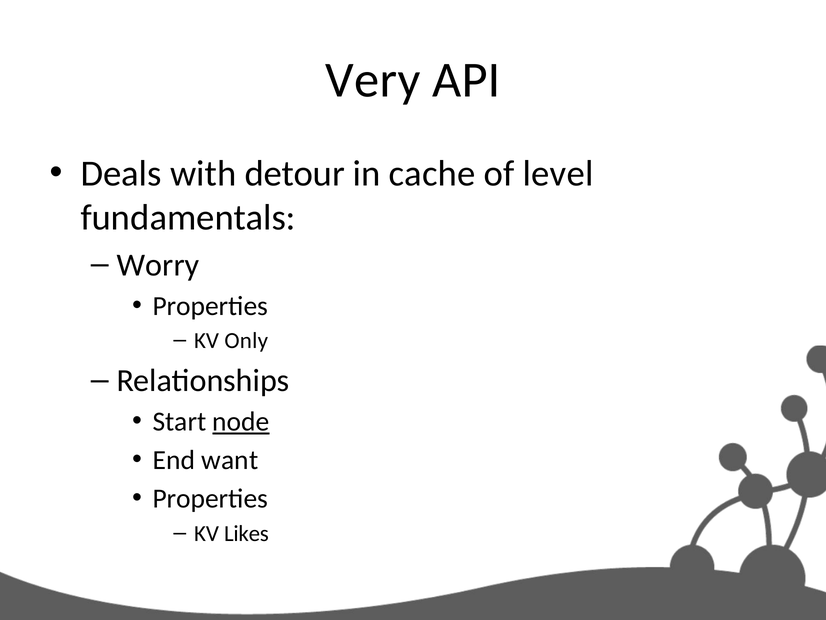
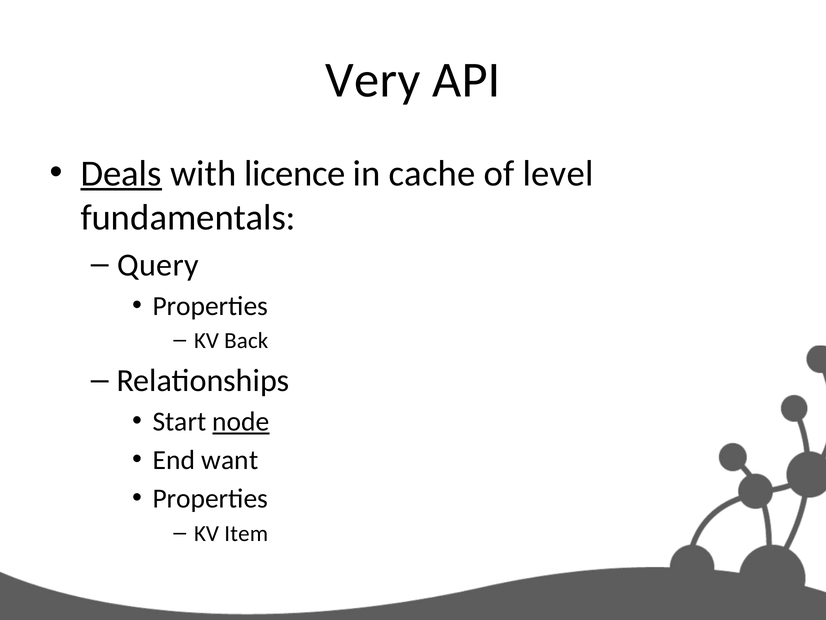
Deals underline: none -> present
detour: detour -> licence
Worry: Worry -> Query
Only: Only -> Back
Likes: Likes -> Item
